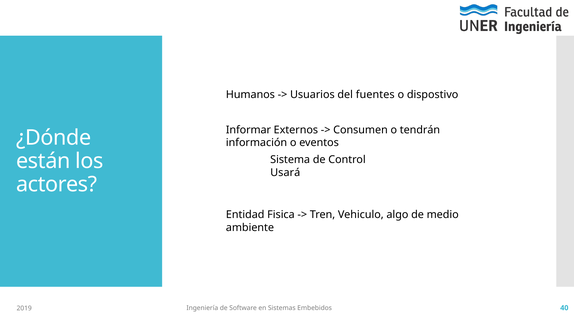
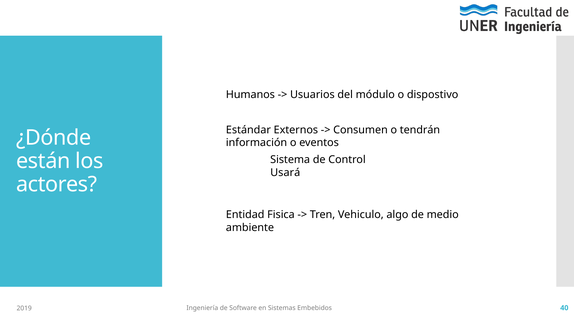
fuentes: fuentes -> módulo
Informar: Informar -> Estándar
